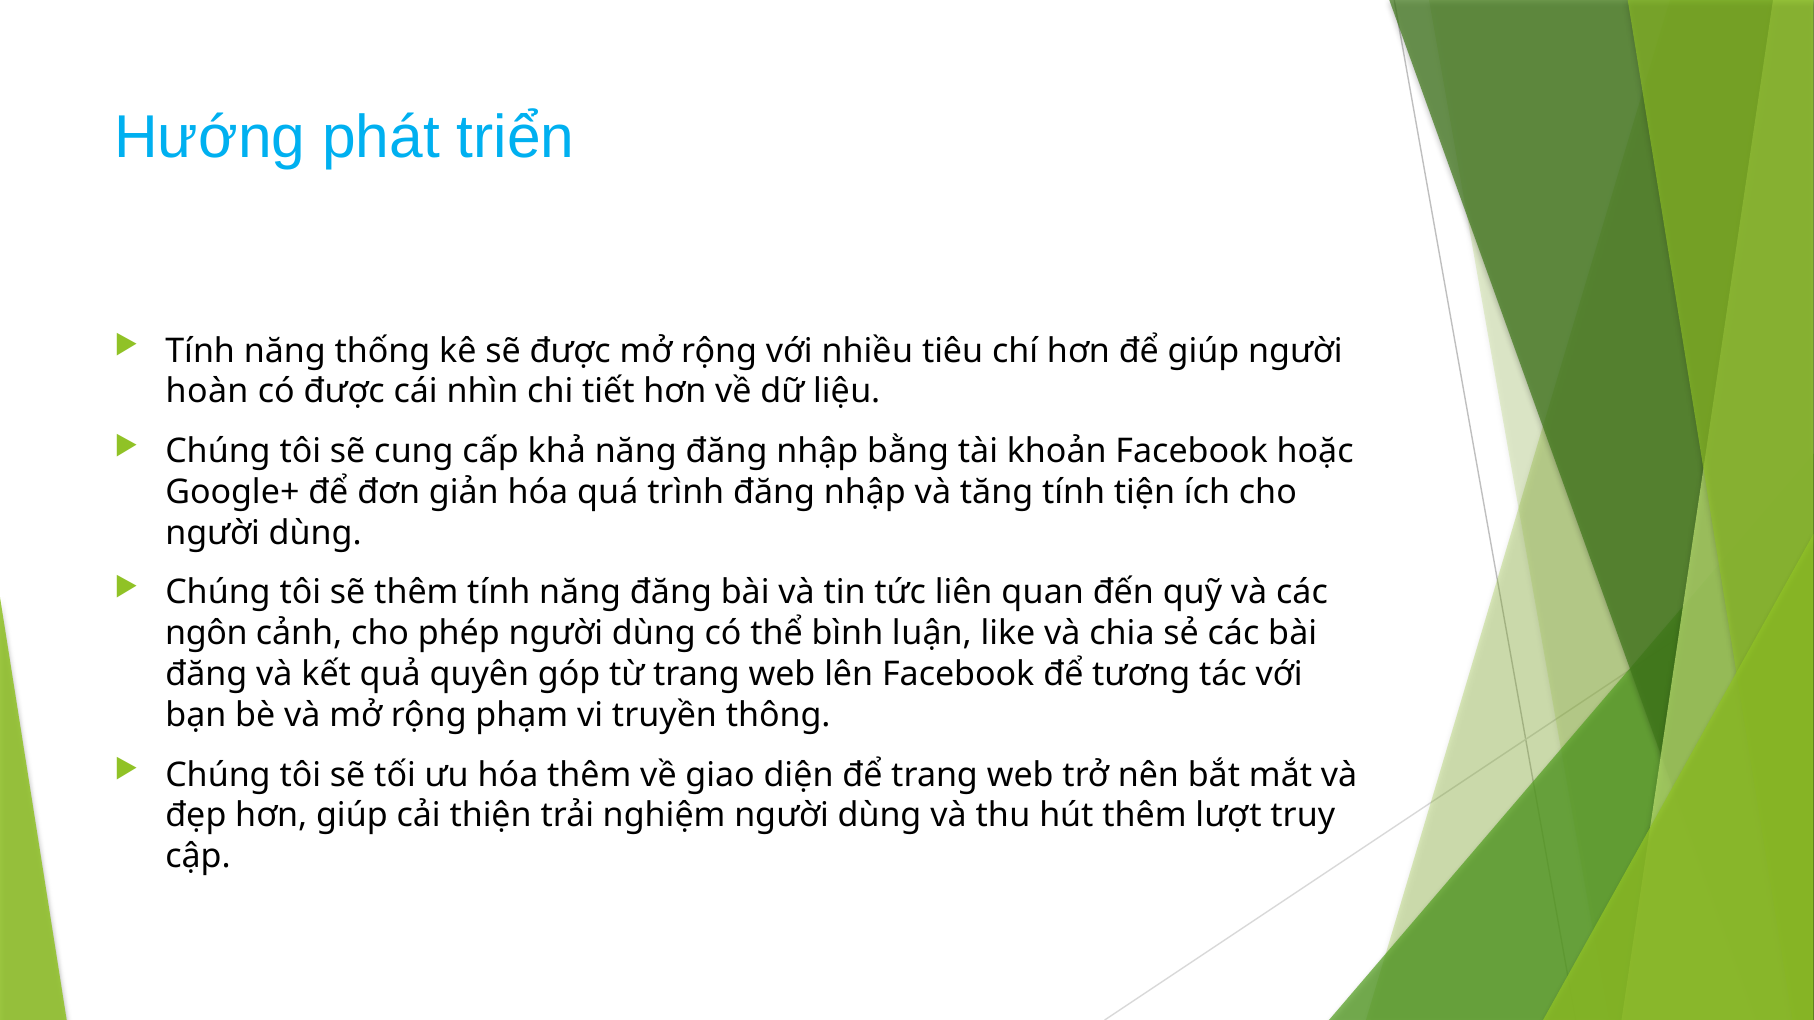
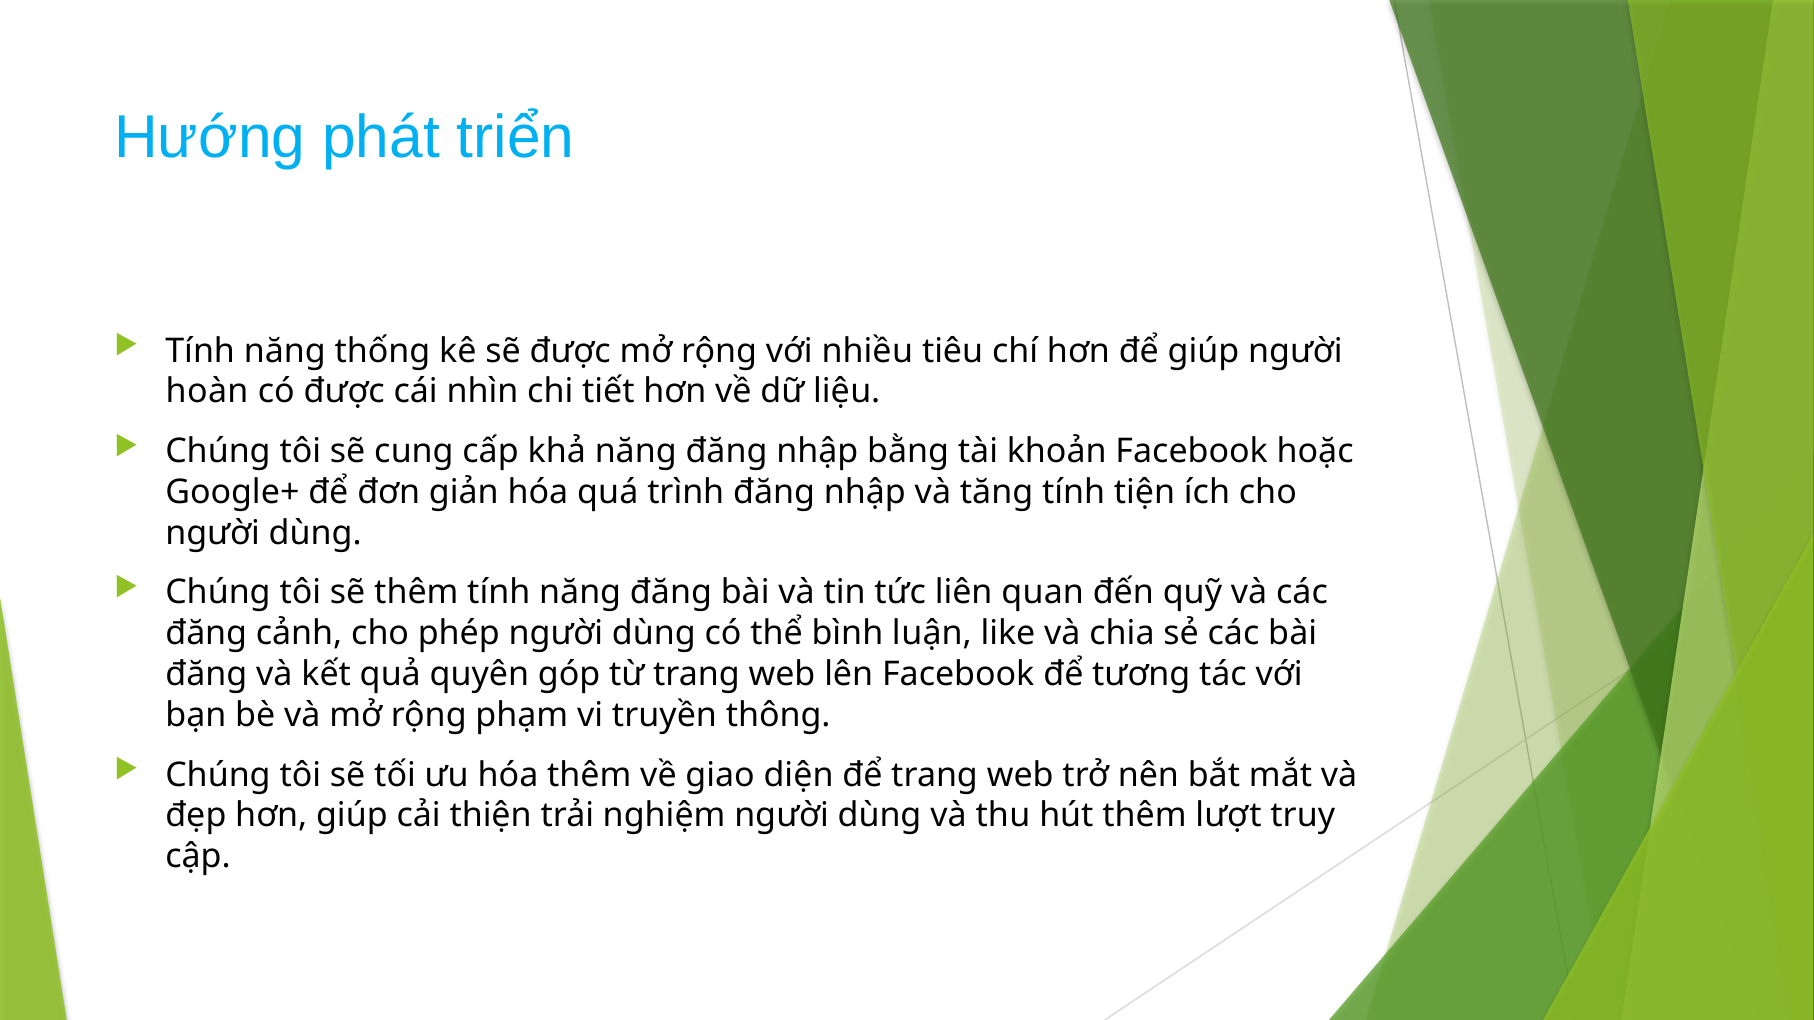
ngôn at (206, 634): ngôn -> đăng
